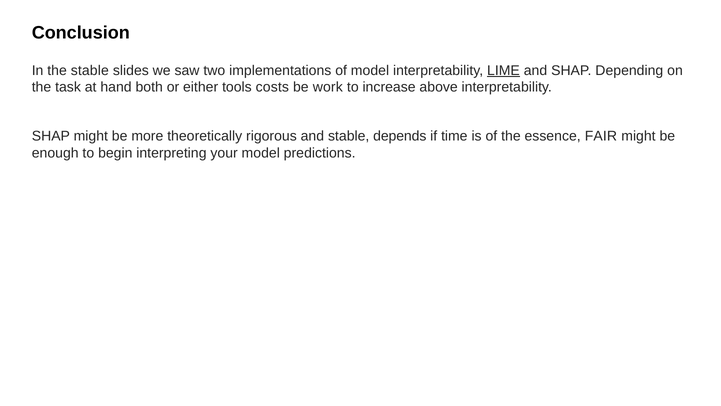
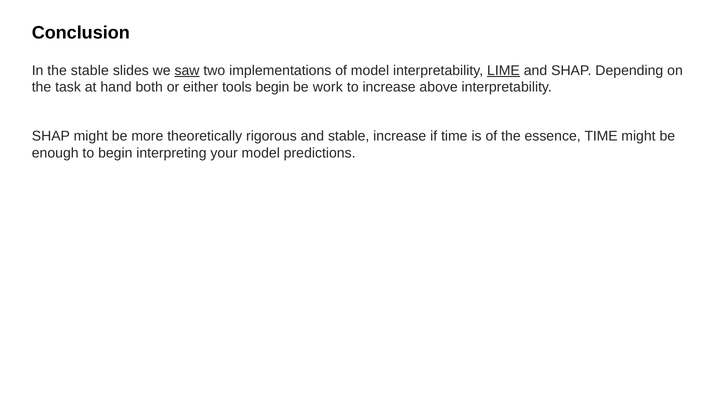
saw underline: none -> present
tools costs: costs -> begin
stable depends: depends -> increase
essence FAIR: FAIR -> TIME
